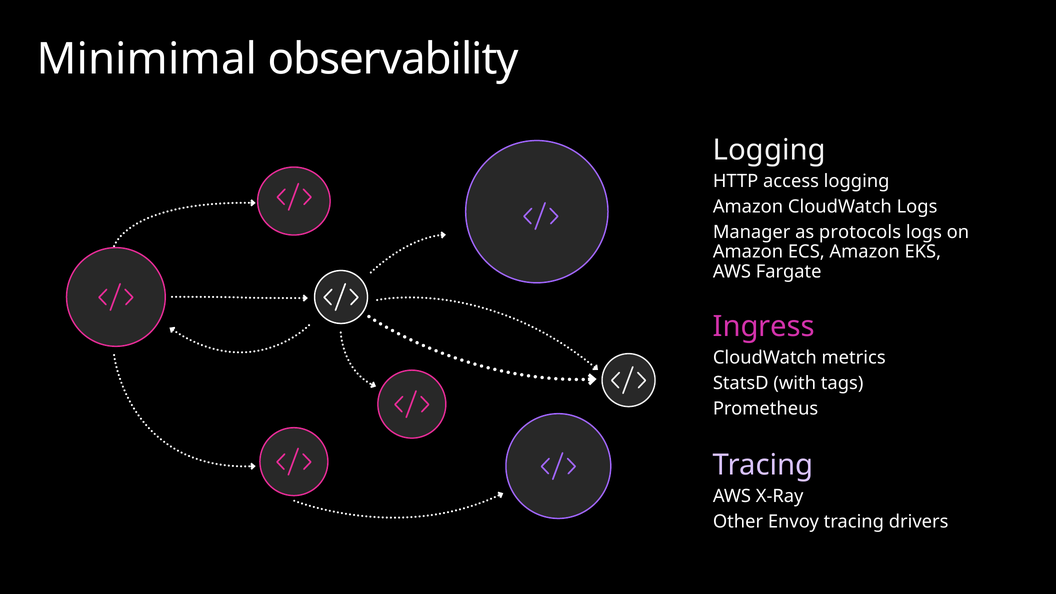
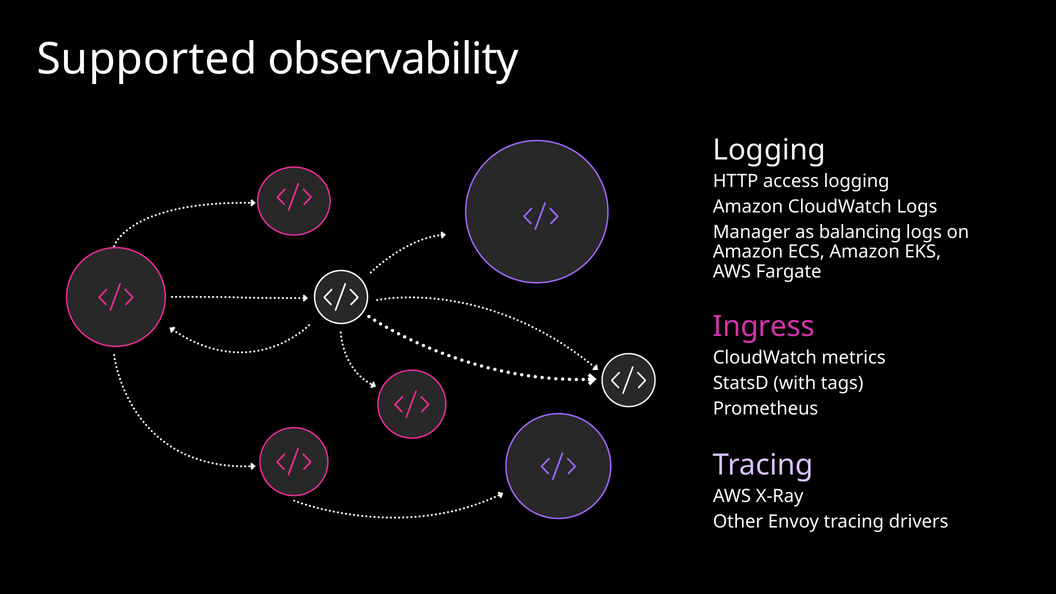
Minimimal: Minimimal -> Supported
protocols: protocols -> balancing
